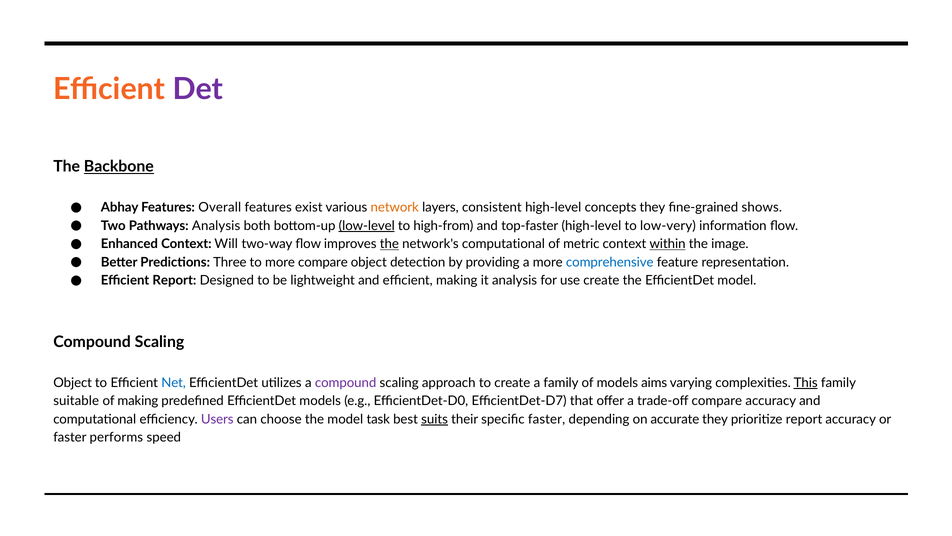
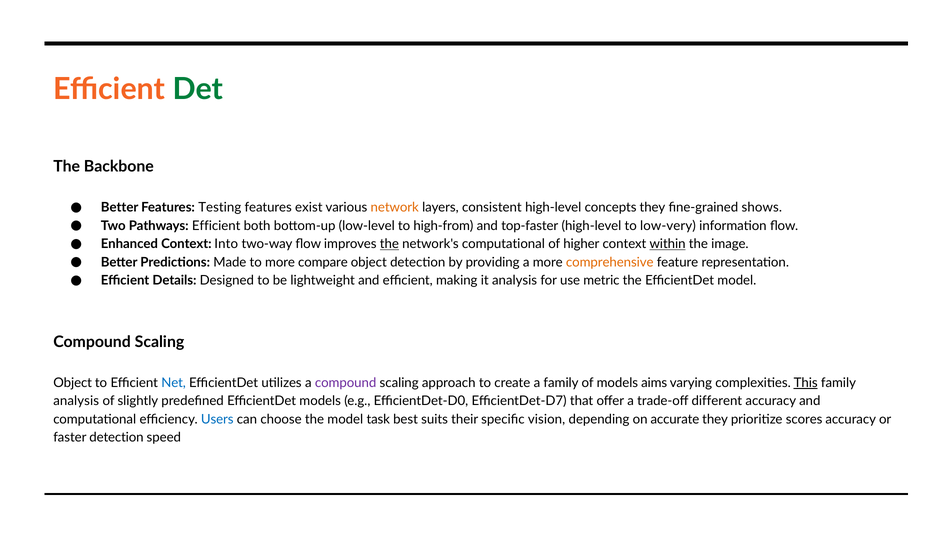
Det colour: purple -> green
Backbone underline: present -> none
Abhay at (120, 207): Abhay -> Better
Overall: Overall -> Testing
Pathways Analysis: Analysis -> Efficient
low-level underline: present -> none
Will: Will -> Into
metric: metric -> higher
Three: Three -> Made
comprehensive colour: blue -> orange
Efficient Report: Report -> Details
use create: create -> metric
suitable at (76, 401): suitable -> analysis
of making: making -> slightly
trade-off compare: compare -> different
Users colour: purple -> blue
suits underline: present -> none
specific faster: faster -> vision
prioritize report: report -> scores
faster performs: performs -> detection
